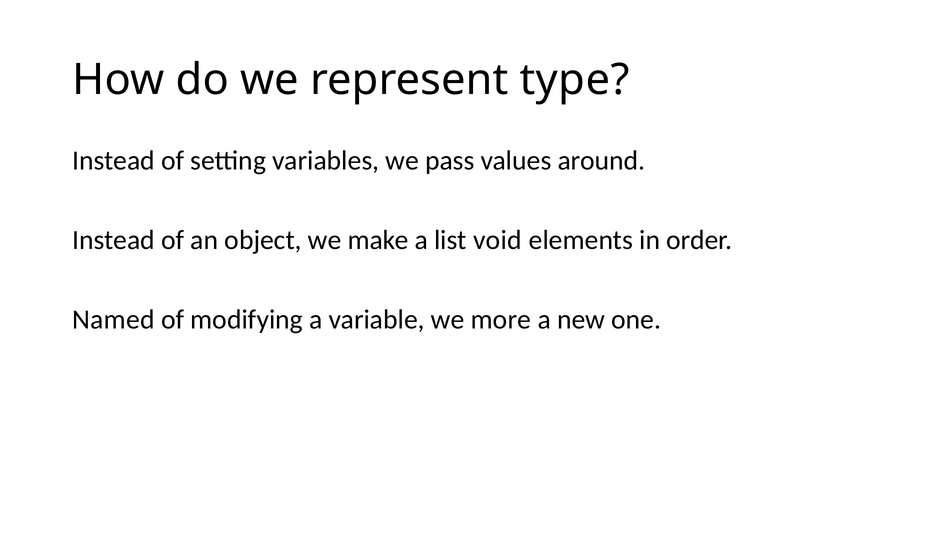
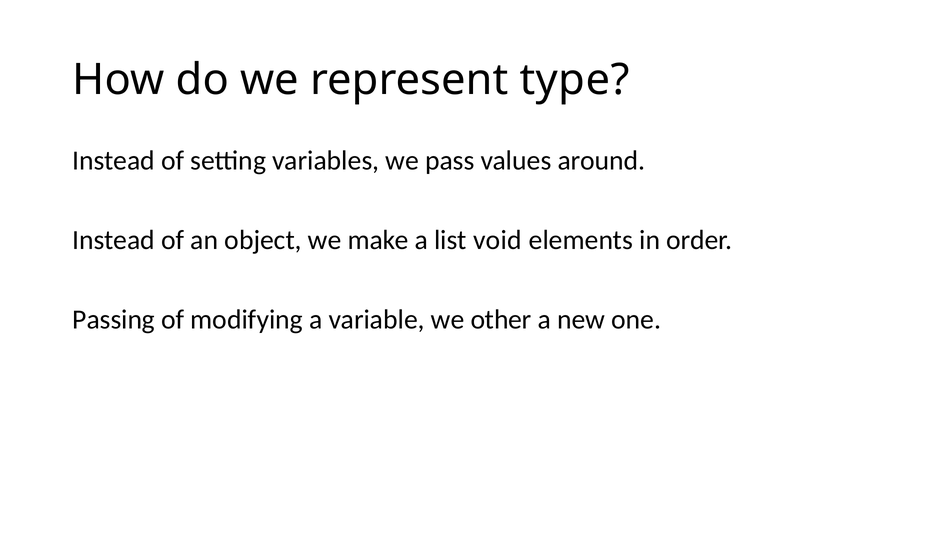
Named: Named -> Passing
more: more -> other
